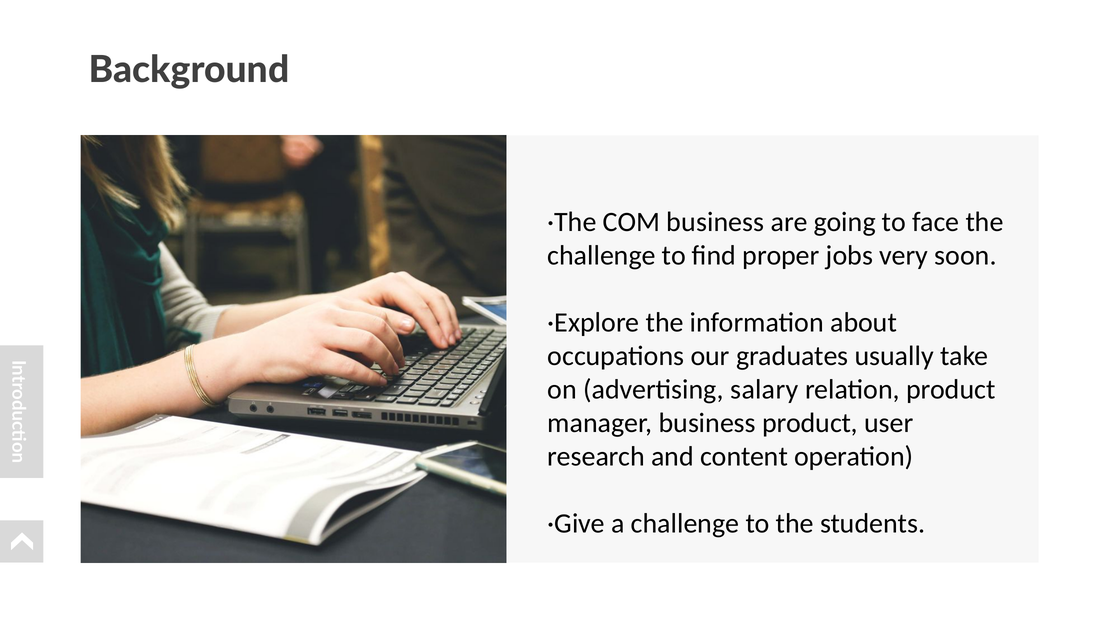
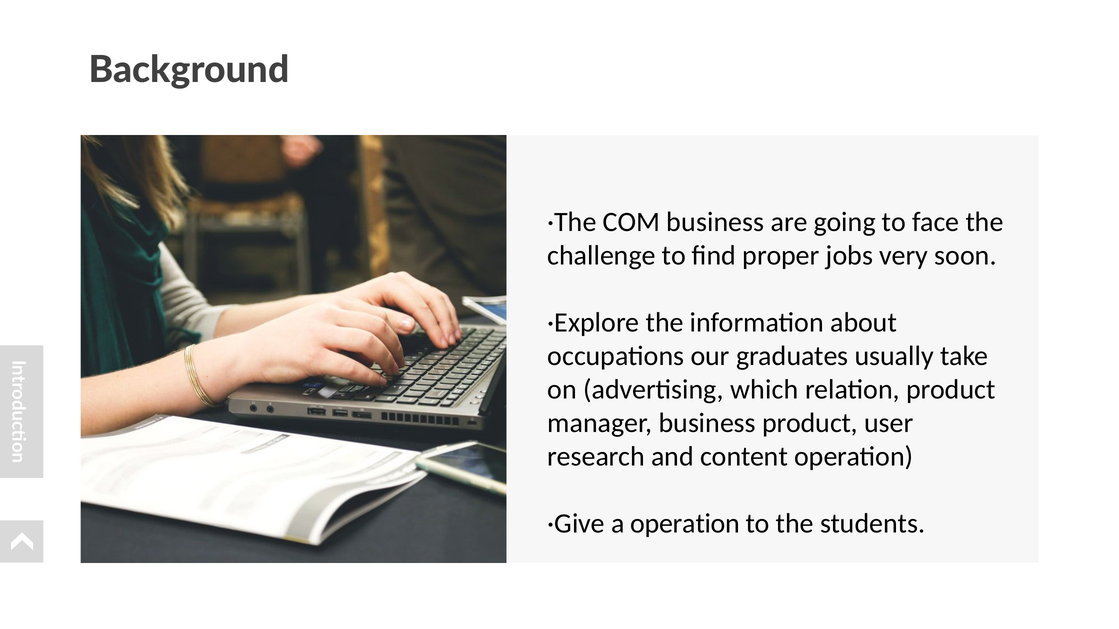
salary: salary -> which
a challenge: challenge -> operation
